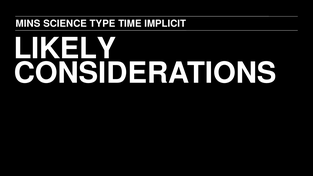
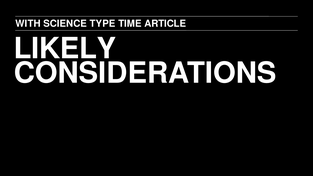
MINS: MINS -> WITH
IMPLICIT: IMPLICIT -> ARTICLE
